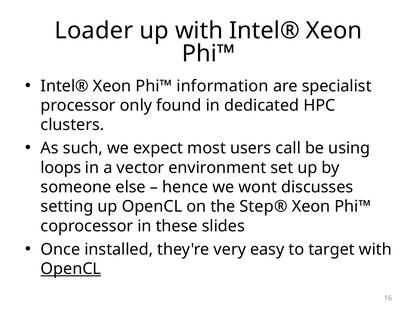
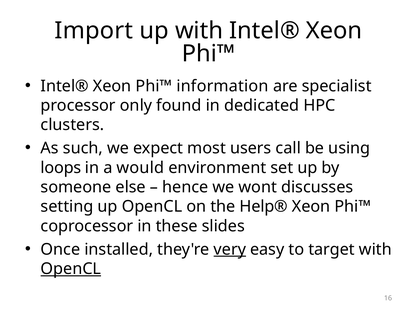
Loader: Loader -> Import
vector: vector -> would
Step®: Step® -> Help®
very underline: none -> present
